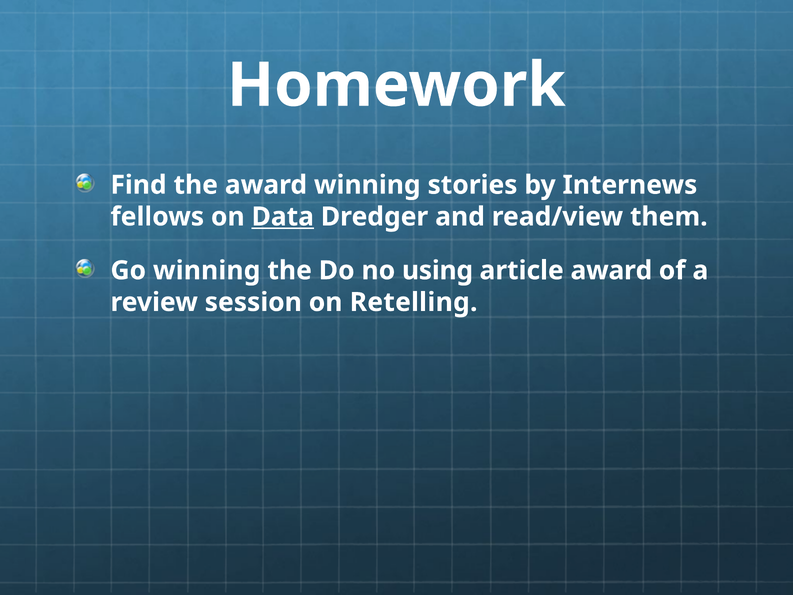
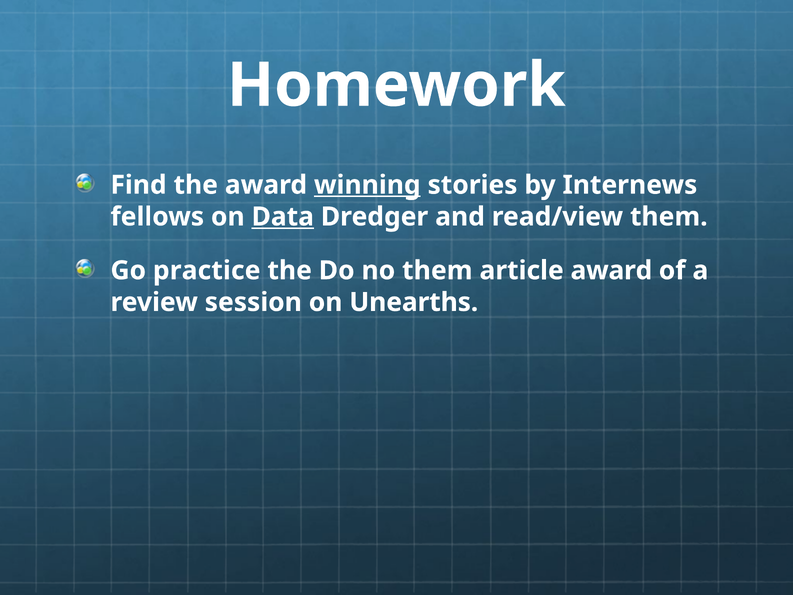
winning at (367, 185) underline: none -> present
Go winning: winning -> practice
no using: using -> them
Retelling: Retelling -> Unearths
